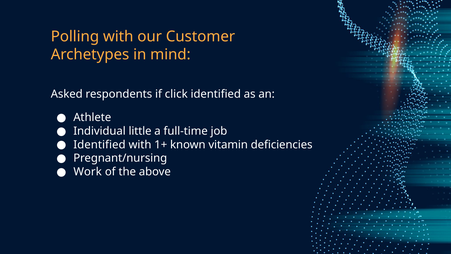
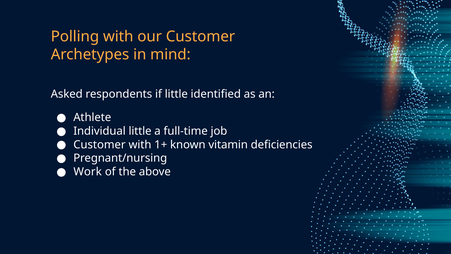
if click: click -> little
Identified at (99, 145): Identified -> Customer
